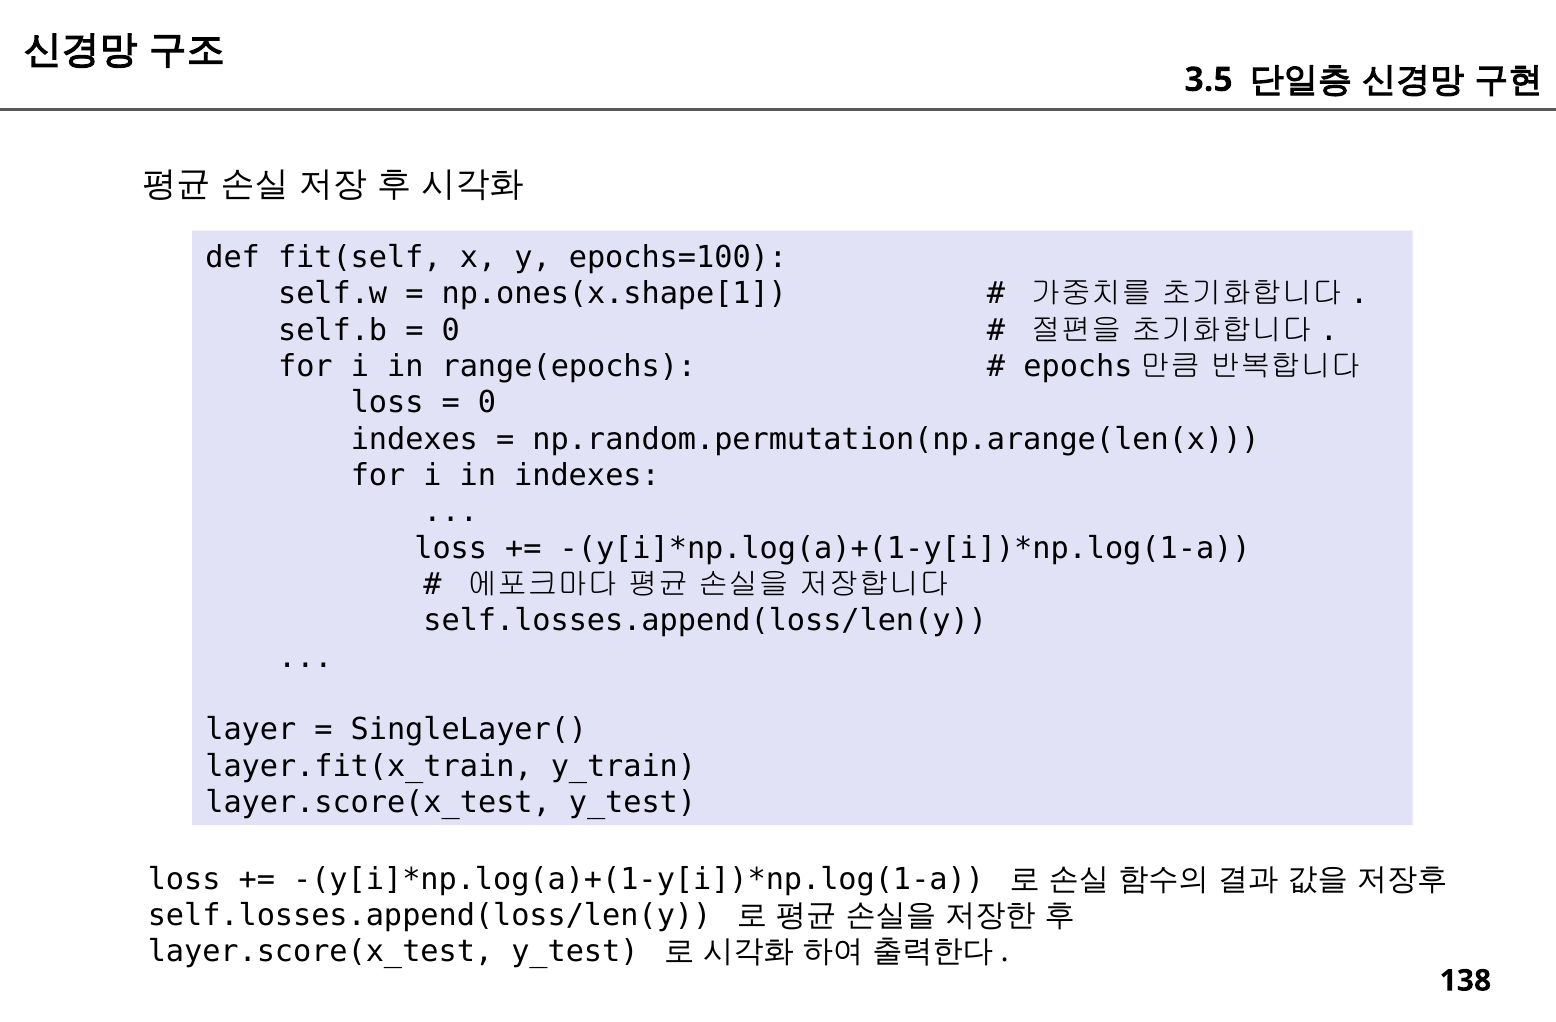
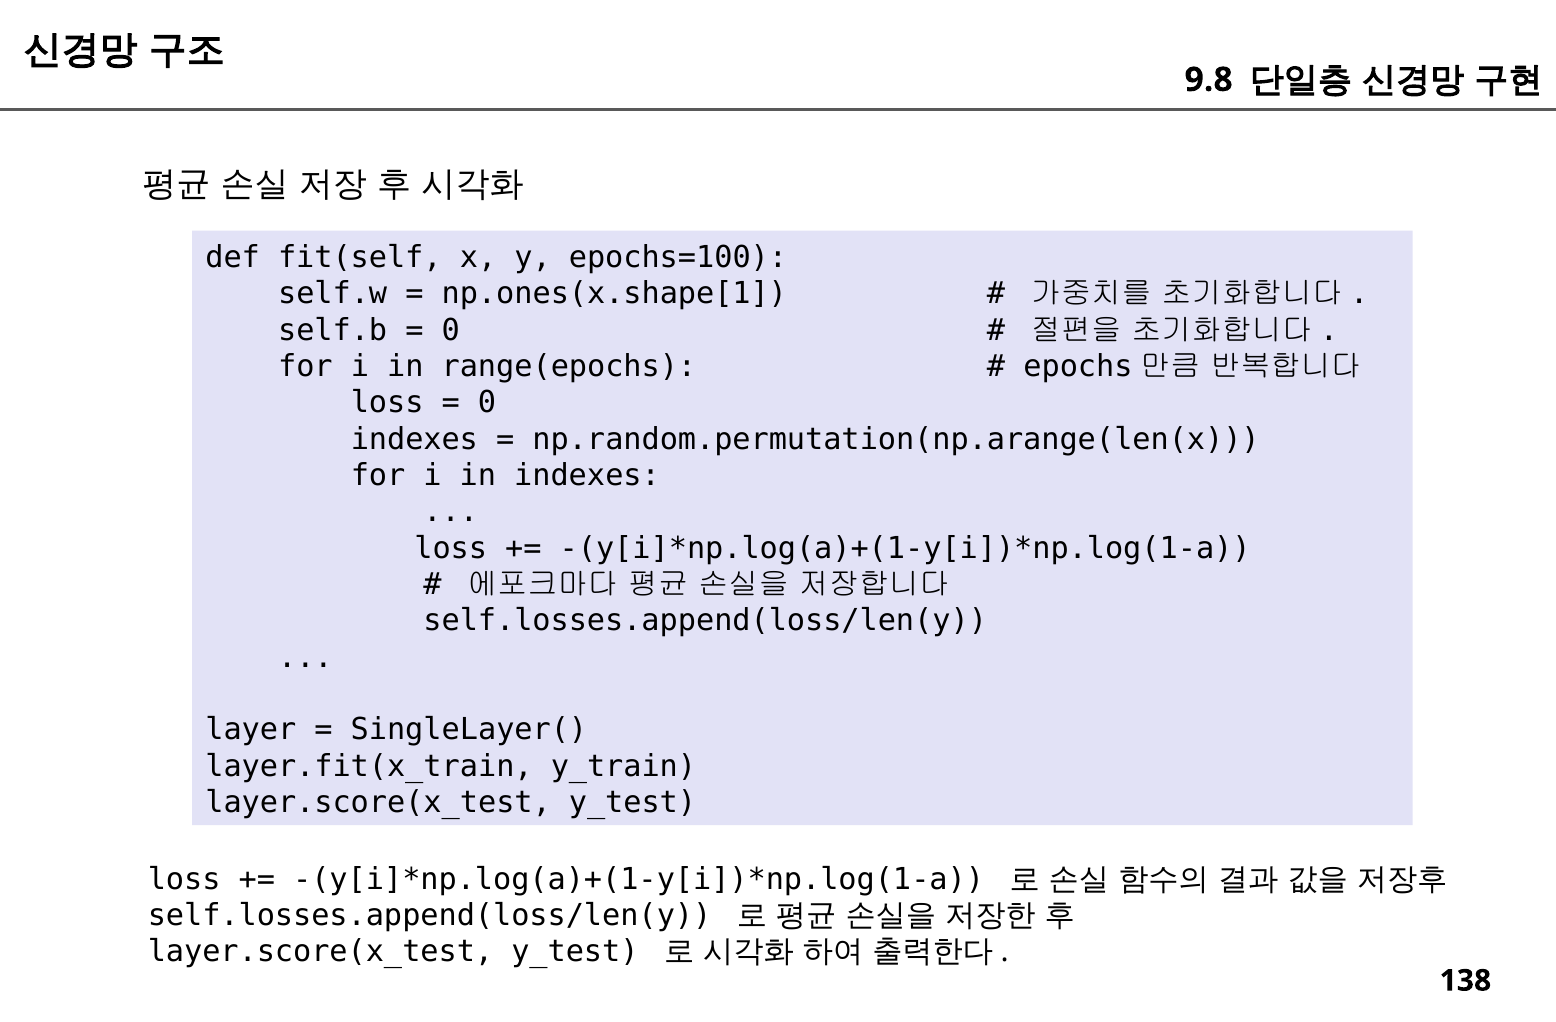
3.5: 3.5 -> 9.8
